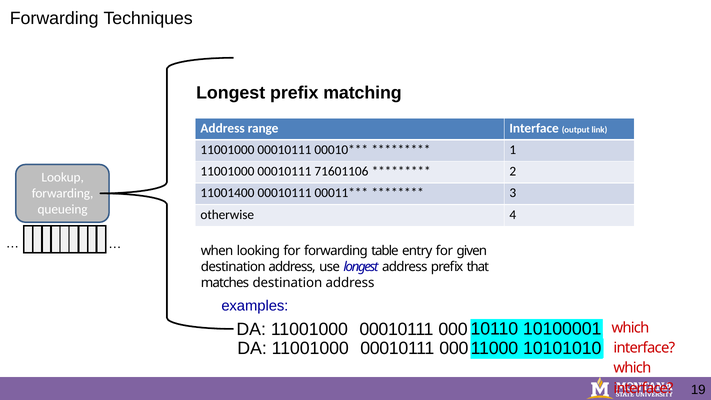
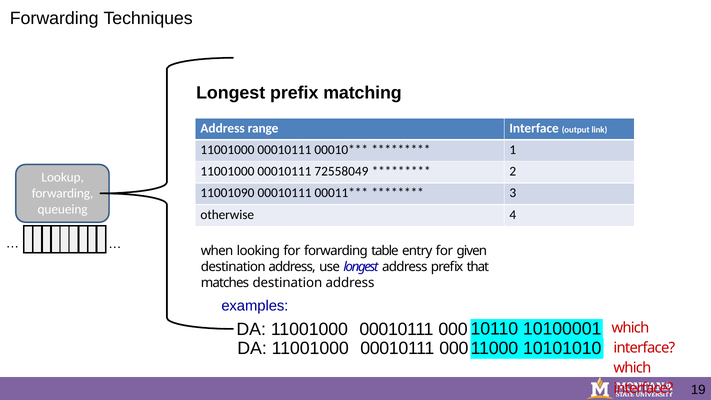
71601106: 71601106 -> 72558049
11001400: 11001400 -> 11001090
